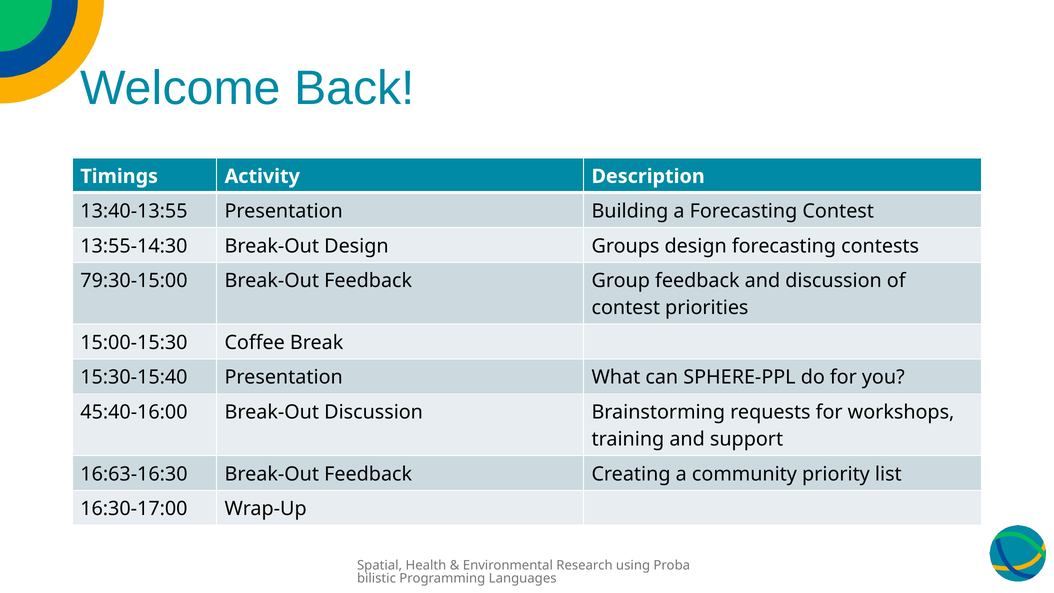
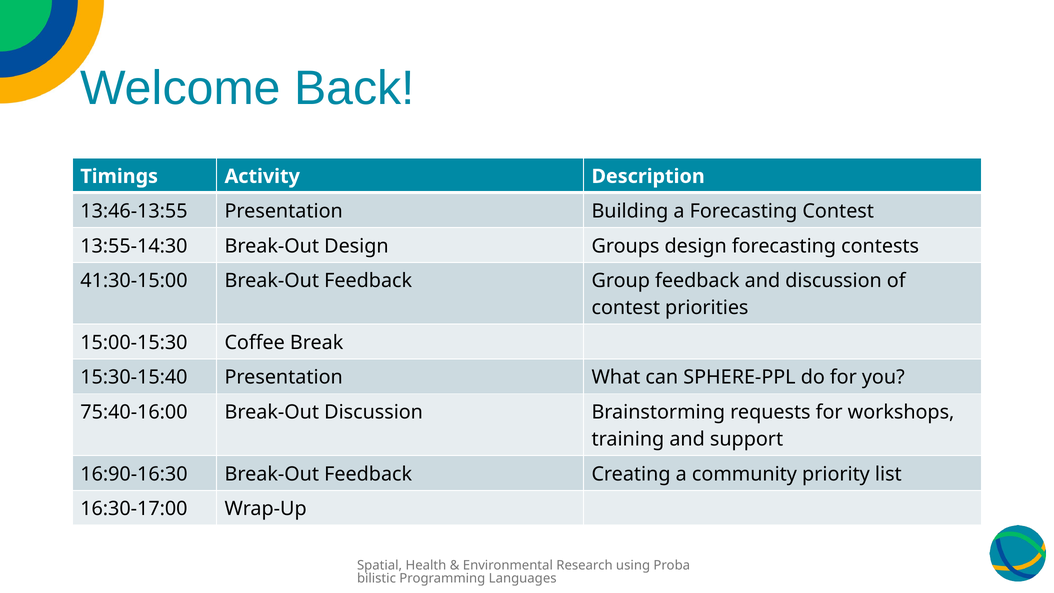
13:40-13:55: 13:40-13:55 -> 13:46-13:55
79:30-15:00: 79:30-15:00 -> 41:30-15:00
45:40-16:00: 45:40-16:00 -> 75:40-16:00
16:63-16:30: 16:63-16:30 -> 16:90-16:30
